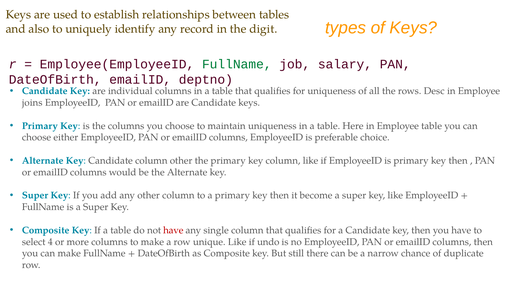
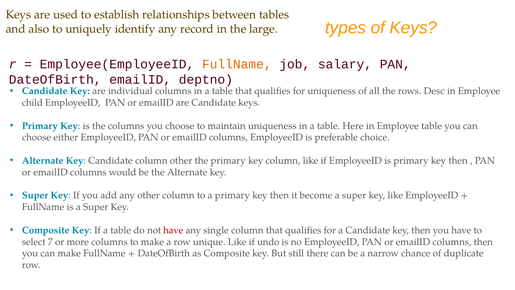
digit: digit -> large
FullName at (237, 64) colour: green -> orange
joins: joins -> child
4: 4 -> 7
